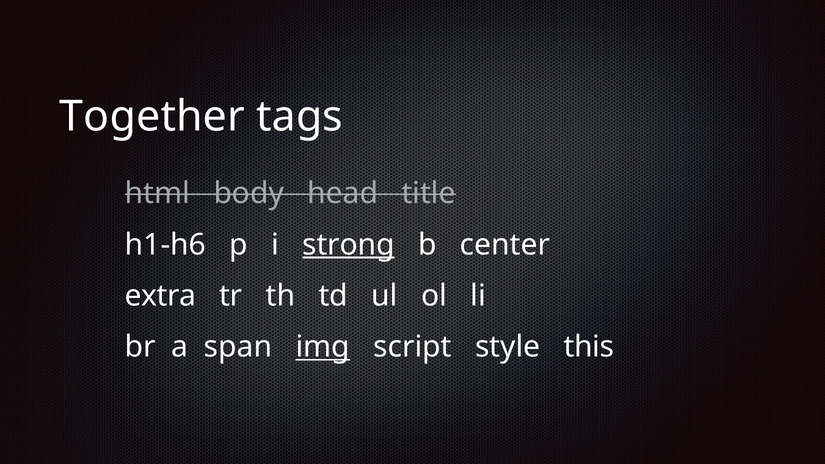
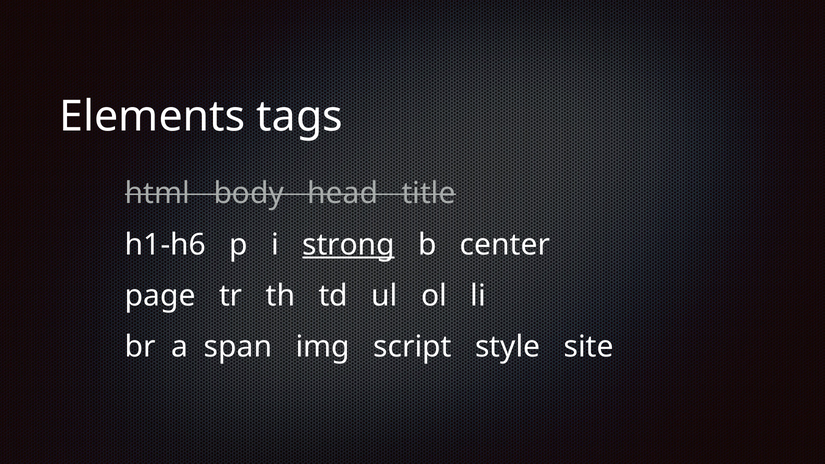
Together: Together -> Elements
extra: extra -> page
img underline: present -> none
this: this -> site
